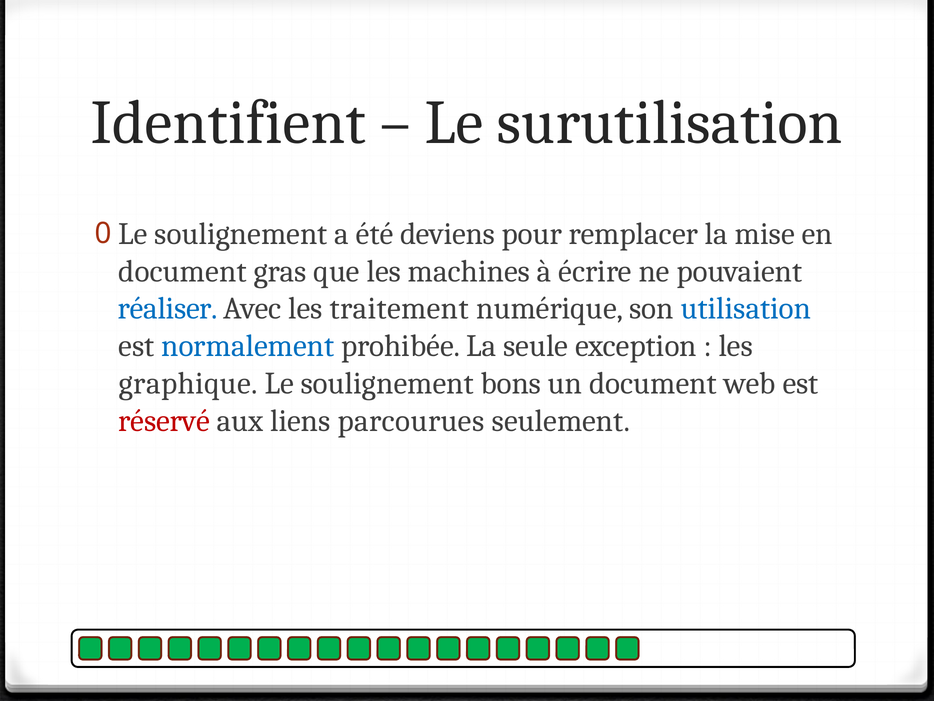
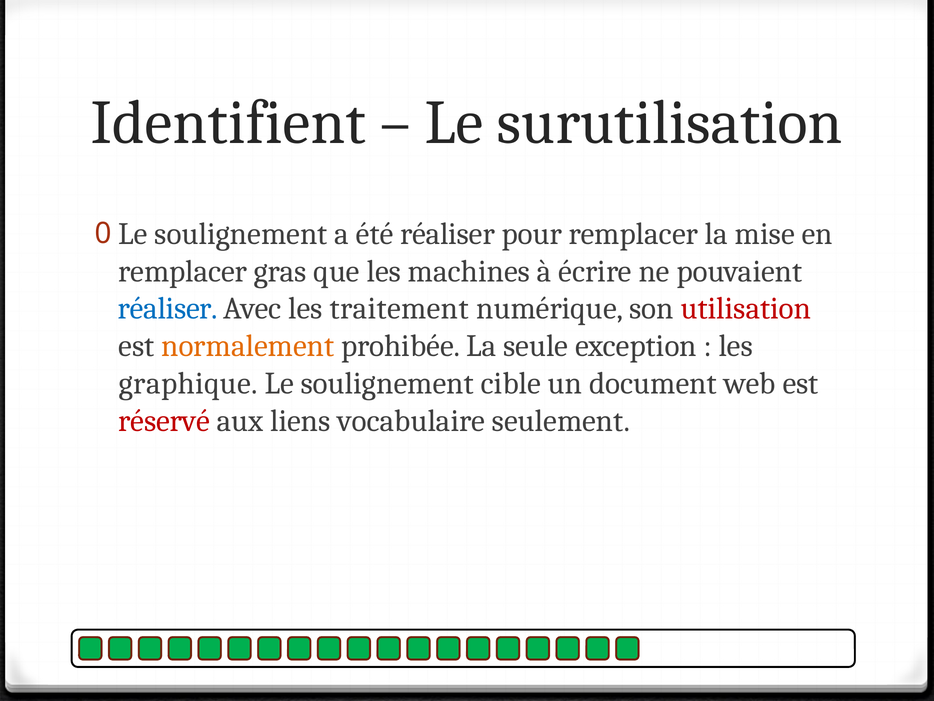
été deviens: deviens -> réaliser
document at (183, 271): document -> remplacer
utilisation colour: blue -> red
normalement colour: blue -> orange
bons: bons -> cible
parcourues: parcourues -> vocabulaire
